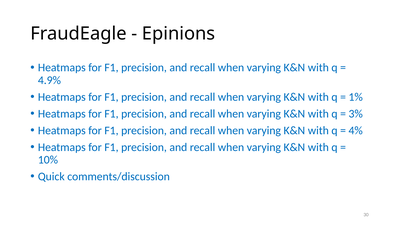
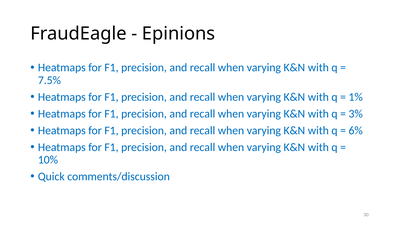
4.9%: 4.9% -> 7.5%
4%: 4% -> 6%
